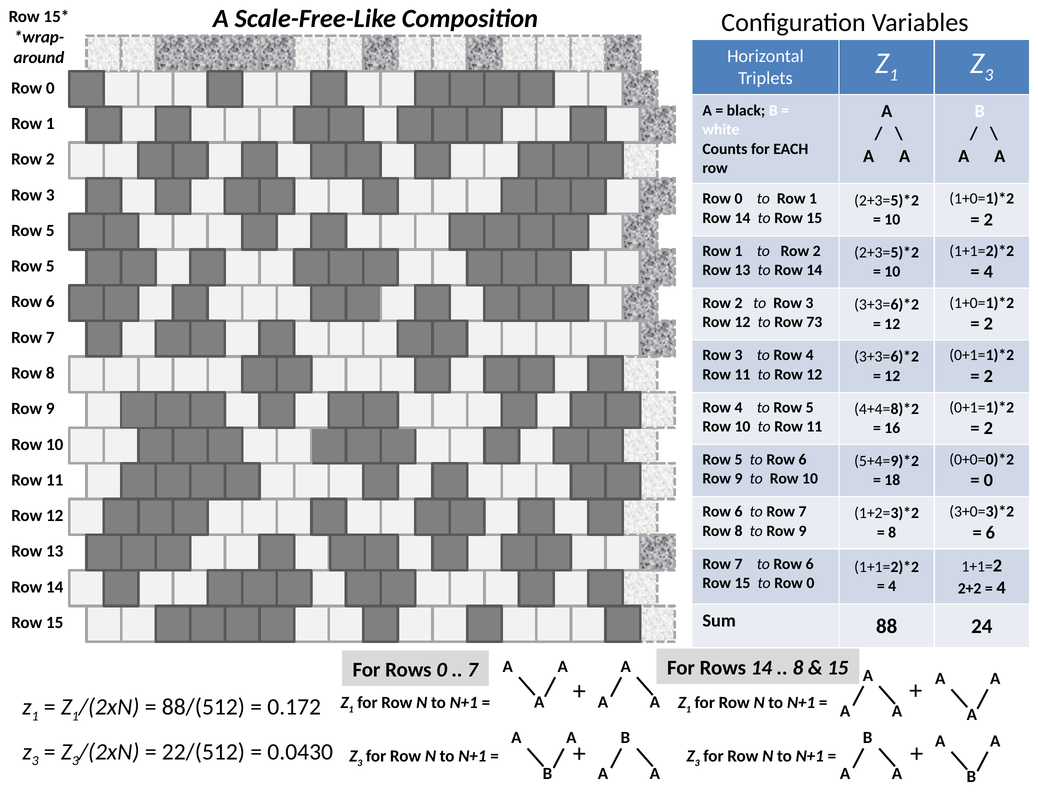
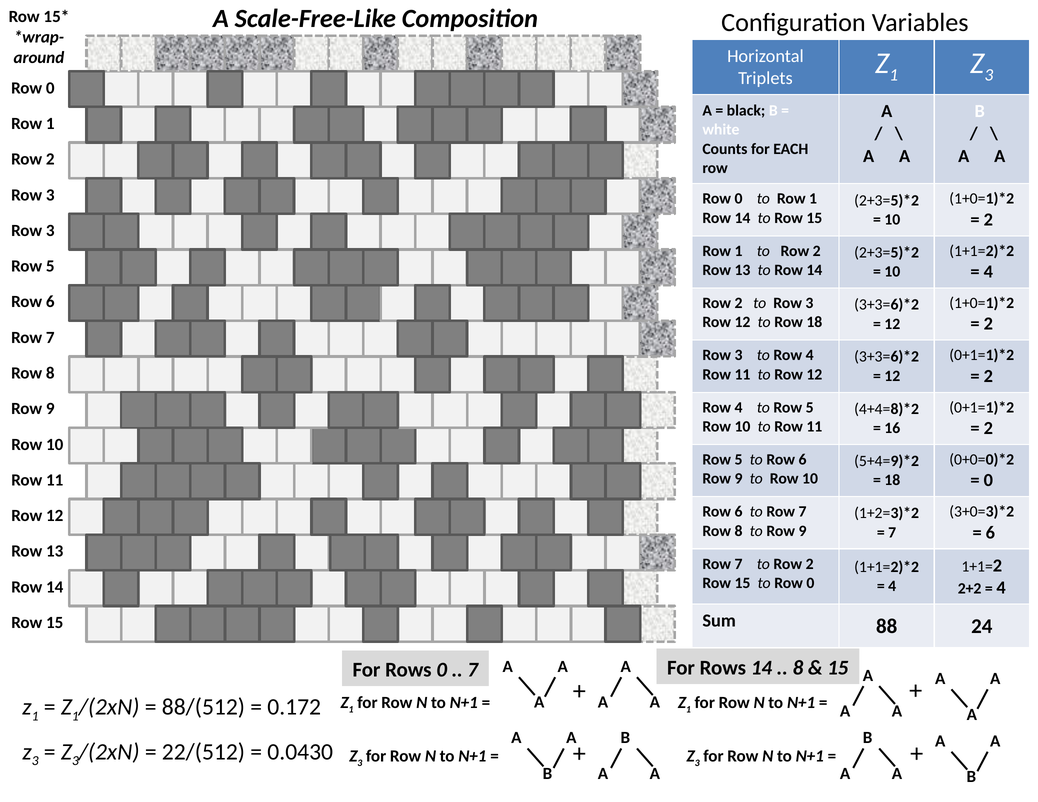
5 at (50, 231): 5 -> 3
Row 73: 73 -> 18
8 at (892, 533): 8 -> 7
7 to Row 6: 6 -> 2
